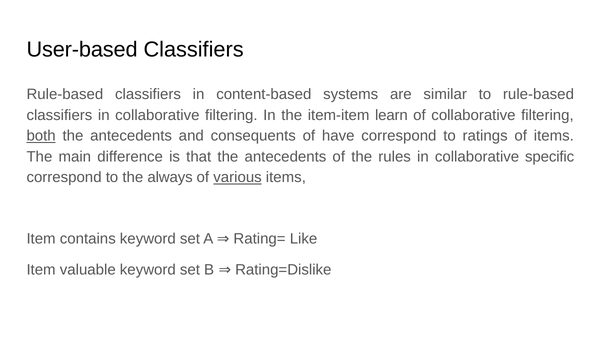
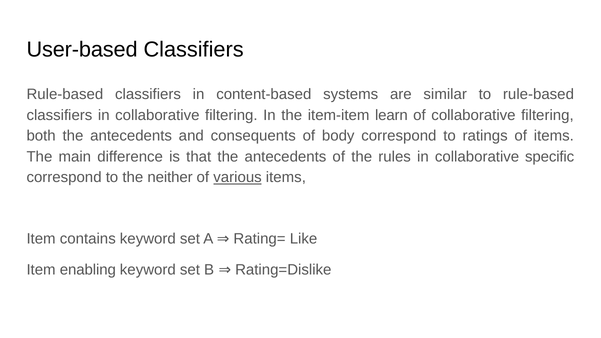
both underline: present -> none
have: have -> body
always: always -> neither
valuable: valuable -> enabling
